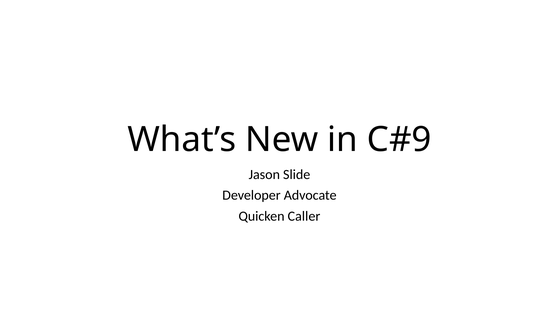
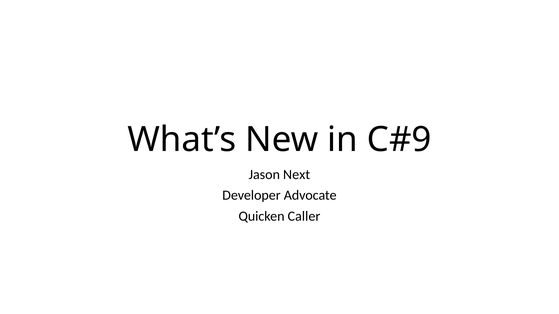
Slide: Slide -> Next
